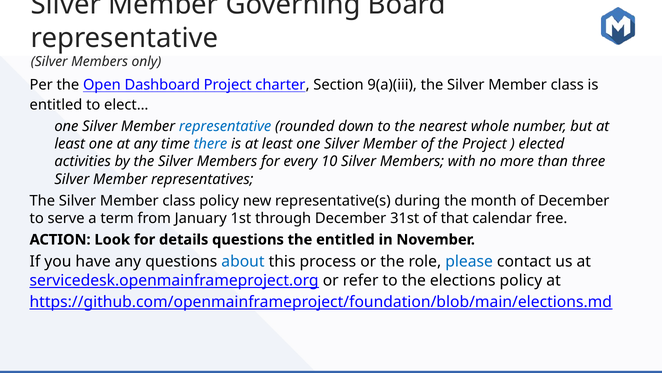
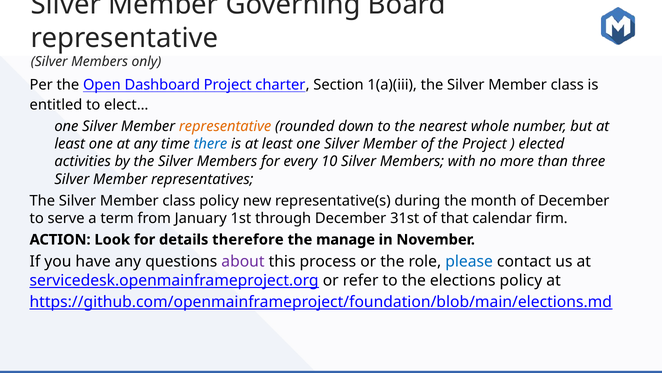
9(a)(iii: 9(a)(iii -> 1(a)(iii
representative at (225, 126) colour: blue -> orange
free: free -> firm
details questions: questions -> therefore
the entitled: entitled -> manage
about colour: blue -> purple
